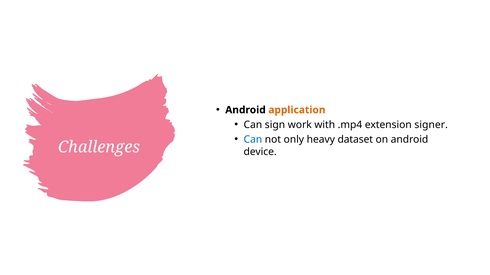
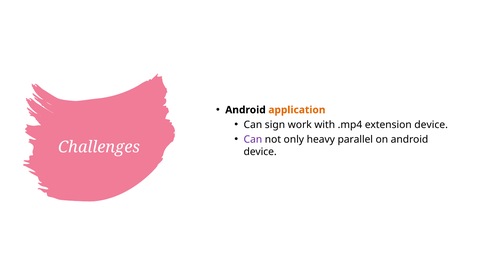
extension signer: signer -> device
Can at (253, 140) colour: blue -> purple
dataset: dataset -> parallel
